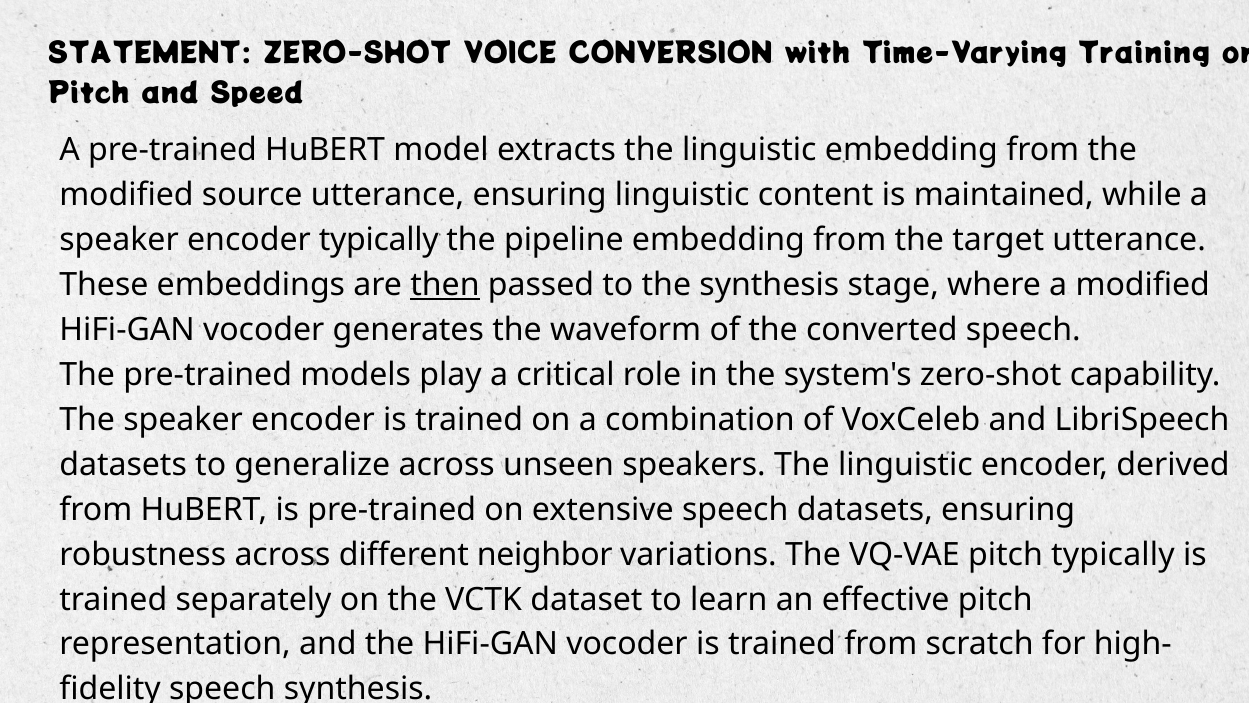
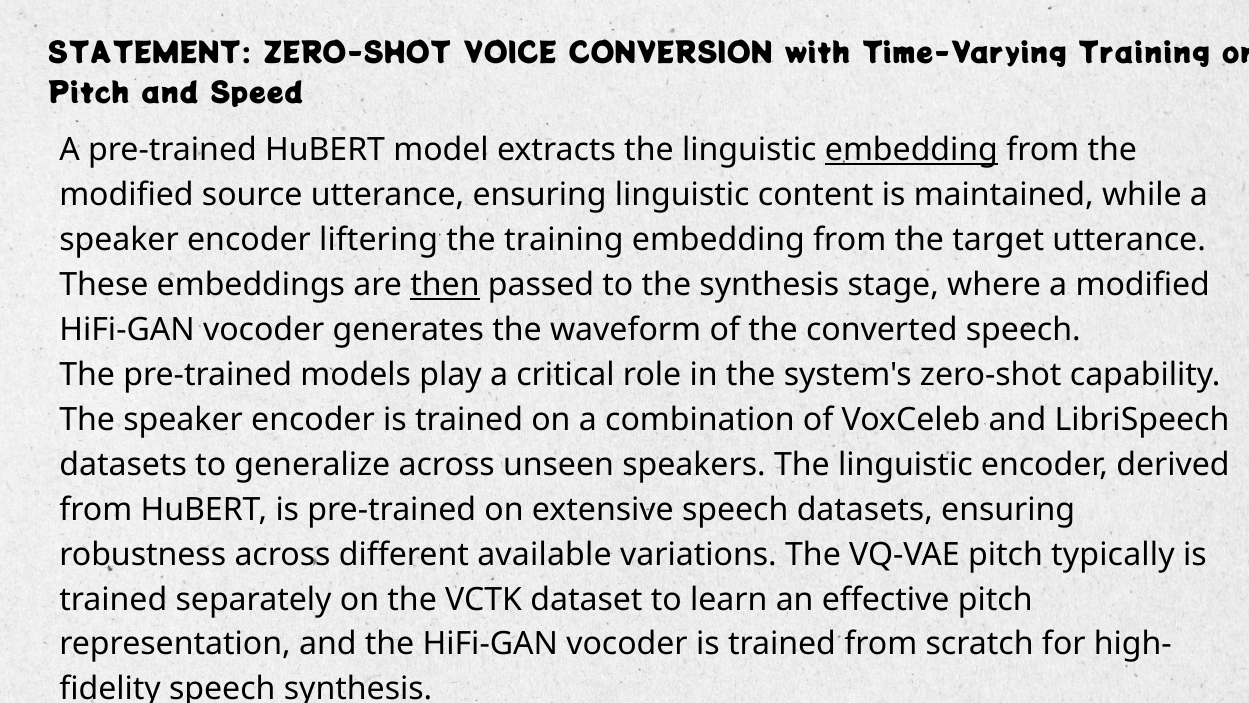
embedding at (911, 150) underline: none -> present
encoder typically: typically -> liftering
the pipeline: pipeline -> training
neighbor: neighbor -> available
